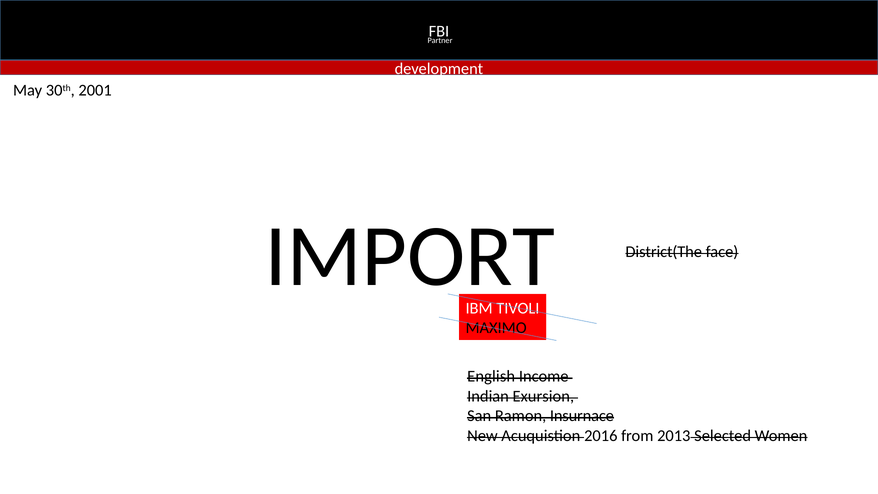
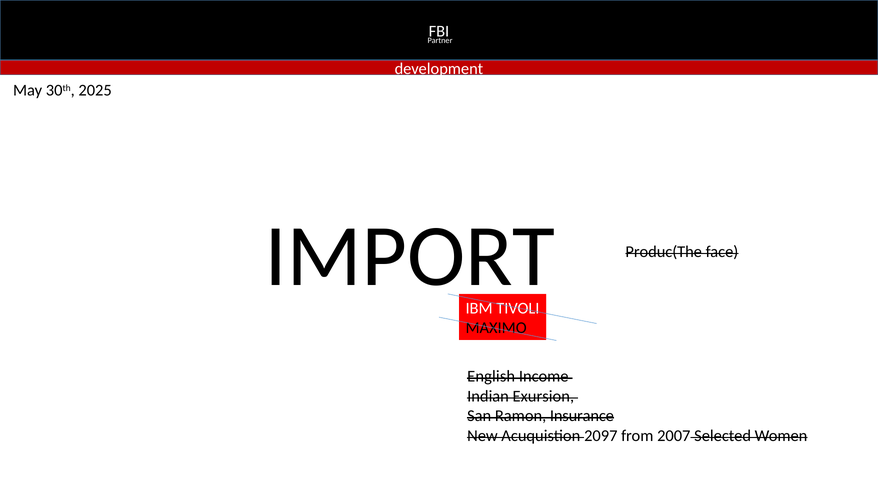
2001: 2001 -> 2025
District(The: District(The -> Produc(The
Insurnace: Insurnace -> Insurance
2016: 2016 -> 2097
2013: 2013 -> 2007
